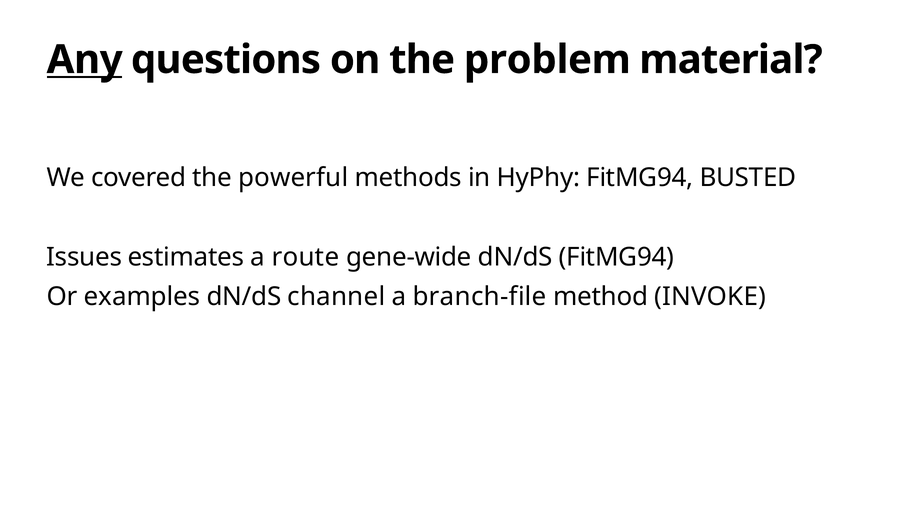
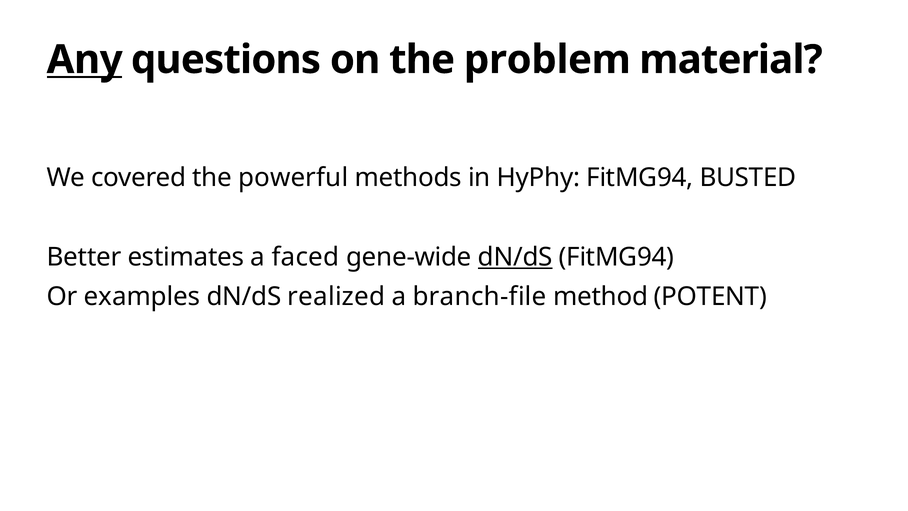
Issues: Issues -> Better
route: route -> faced
dN/dS at (515, 257) underline: none -> present
channel: channel -> realized
INVOKE: INVOKE -> POTENT
